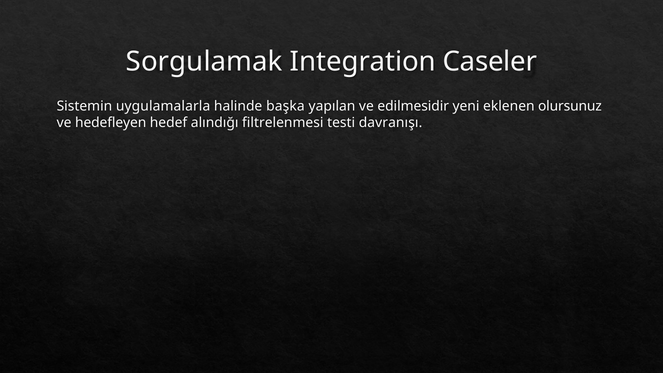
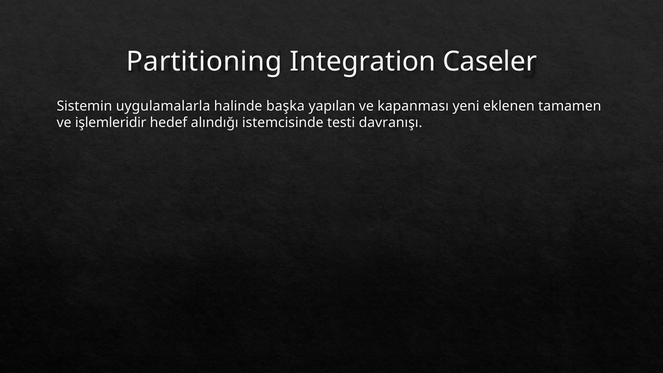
Sorgulamak: Sorgulamak -> Partitioning
edilmesidir: edilmesidir -> kapanması
olursunuz: olursunuz -> tamamen
hedefleyen: hedefleyen -> işlemleridir
filtrelenmesi: filtrelenmesi -> istemcisinde
